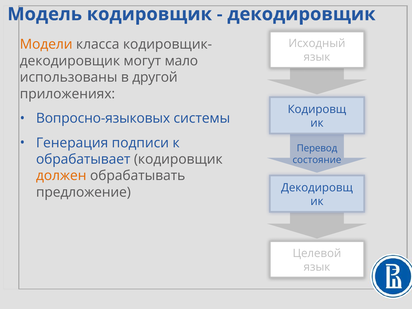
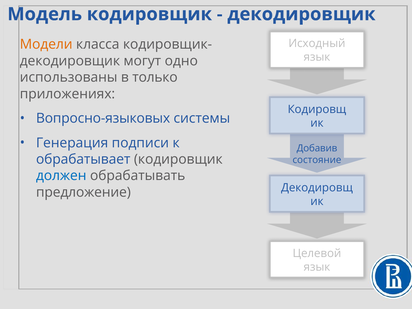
мало: мало -> одно
другой: другой -> только
Перевод: Перевод -> Добавив
должен colour: orange -> blue
